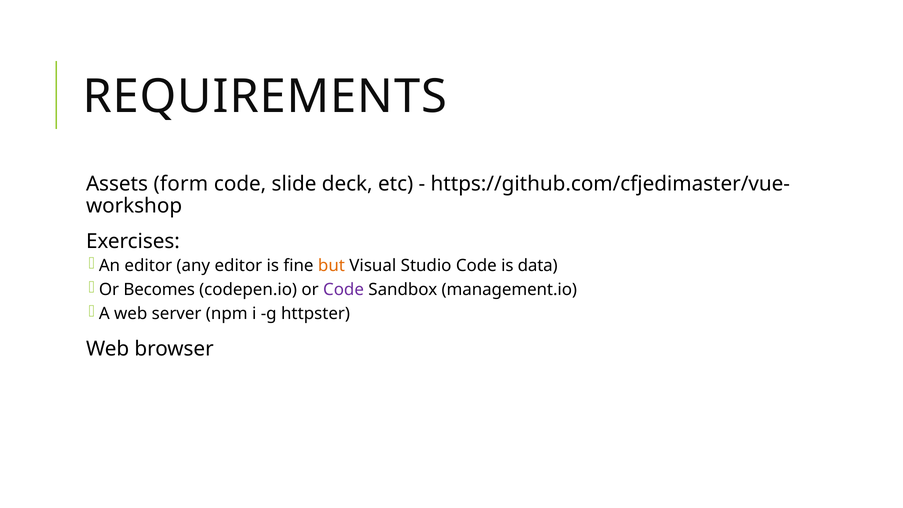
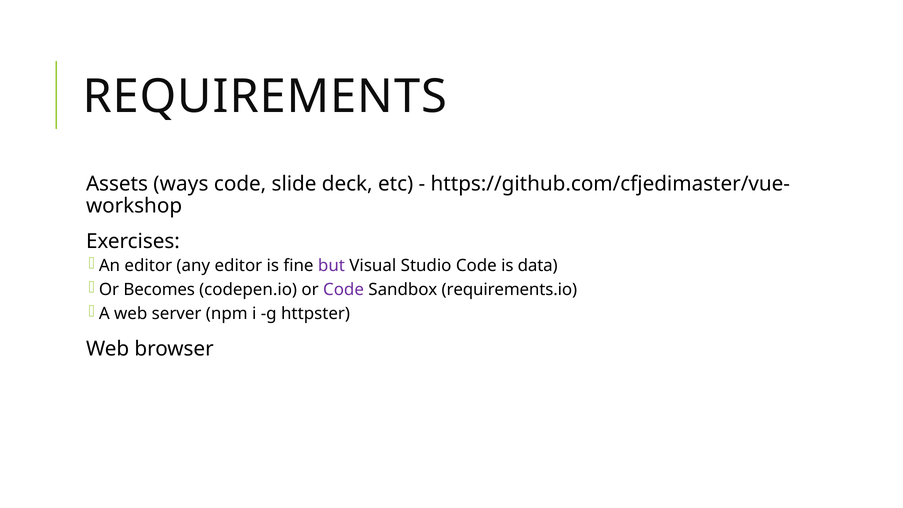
form: form -> ways
but colour: orange -> purple
management.io: management.io -> requirements.io
